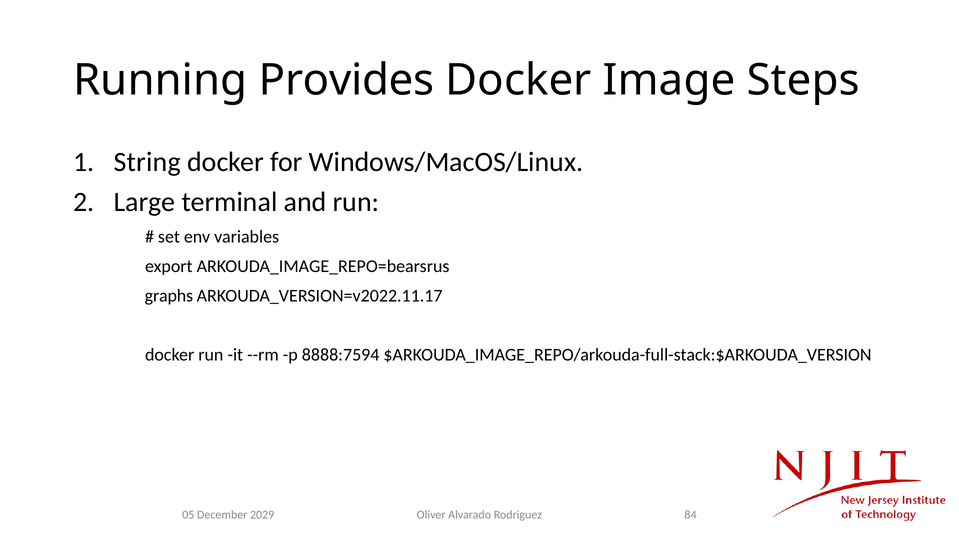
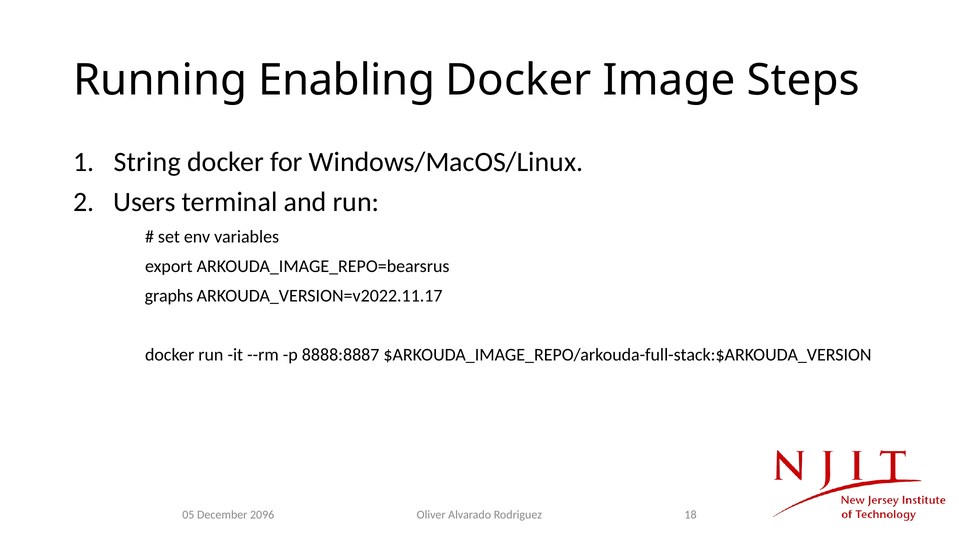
Provides: Provides -> Enabling
Large: Large -> Users
8888:7594: 8888:7594 -> 8888:8887
84: 84 -> 18
2029: 2029 -> 2096
